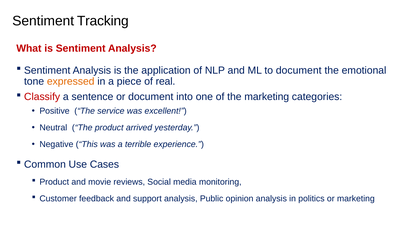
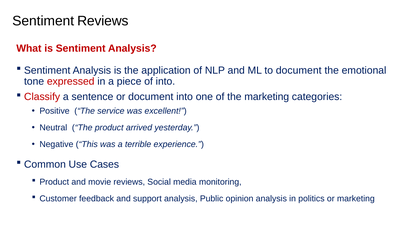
Sentiment Tracking: Tracking -> Reviews
expressed colour: orange -> red
of real: real -> into
